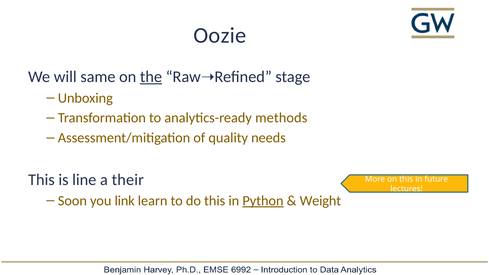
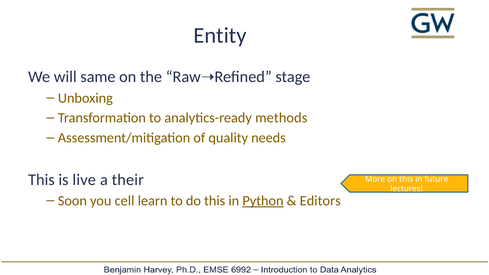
Oozie: Oozie -> Entity
the underline: present -> none
line: line -> live
link: link -> cell
Weight: Weight -> Editors
